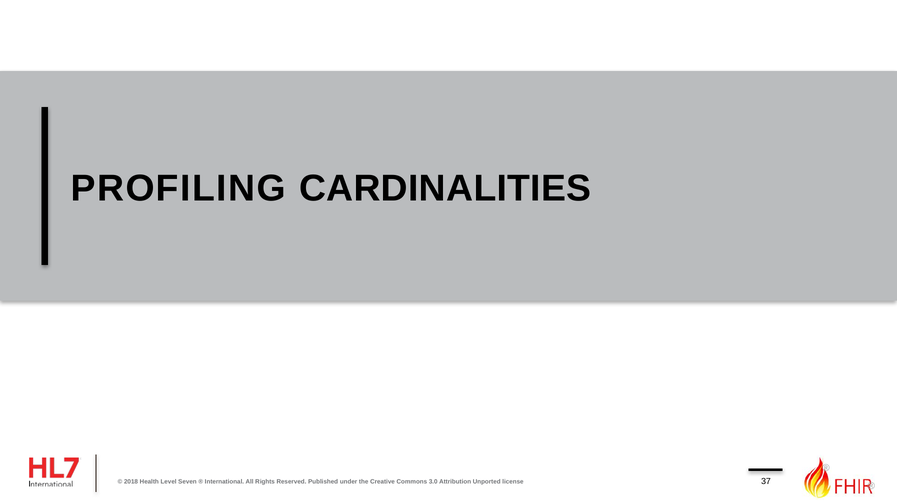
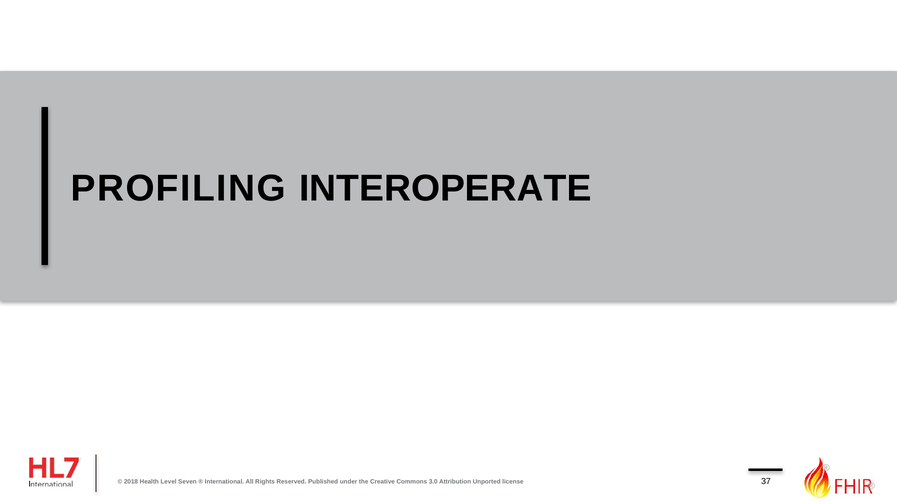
CARDINALITIES: CARDINALITIES -> INTEROPERATE
